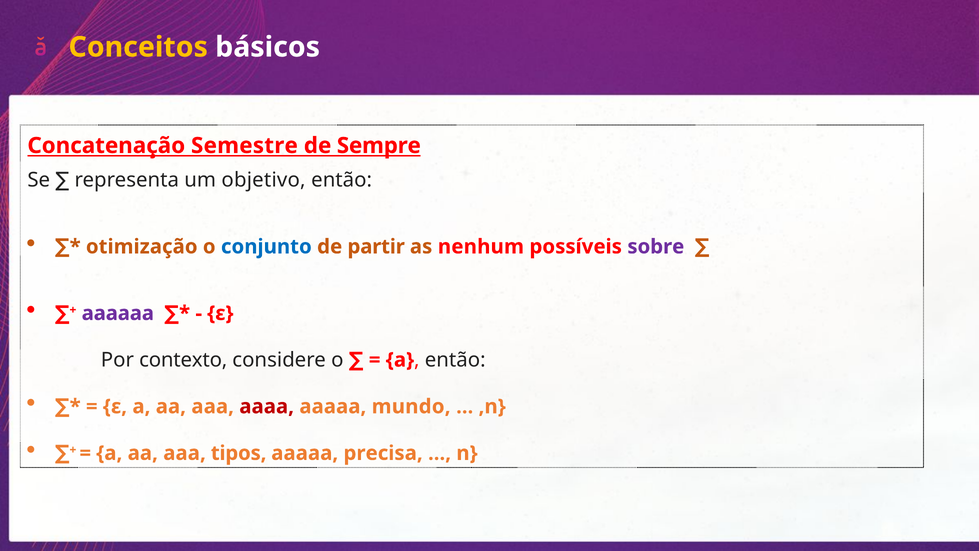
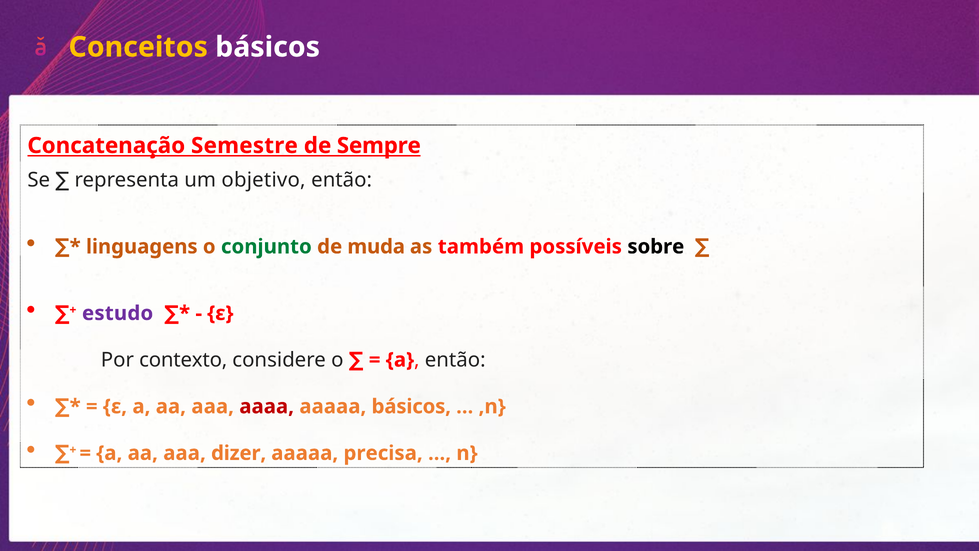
otimização: otimização -> linguagens
conjunto colour: blue -> green
partir: partir -> muda
nenhum: nenhum -> também
sobre colour: purple -> black
aaaaaa: aaaaaa -> estudo
aaaaa mundo: mundo -> básicos
tipos: tipos -> dizer
